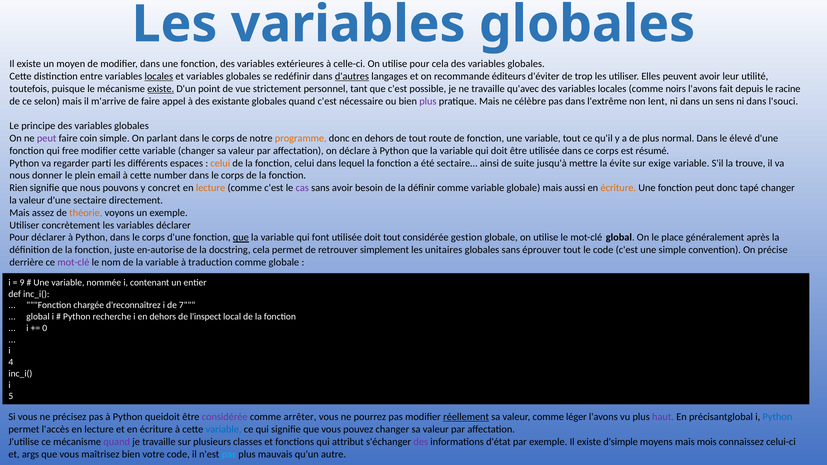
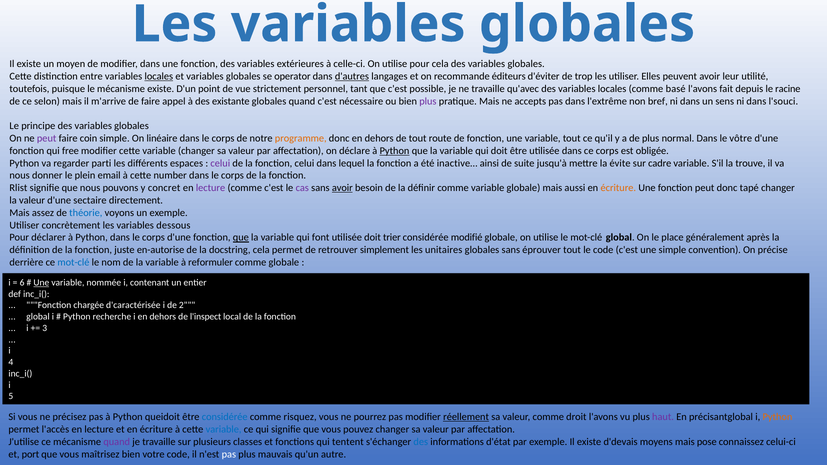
redéfinir: redéfinir -> operator
existe at (161, 89) underline: present -> none
noirs: noirs -> basé
célèbre: célèbre -> accepts
lent: lent -> bref
parlant: parlant -> linéaire
élevé: élevé -> vôtre
Python at (395, 151) underline: none -> present
résumé: résumé -> obligée
celui at (220, 163) colour: orange -> purple
sectaire…: sectaire… -> inactive…
exige: exige -> cadre
Rien: Rien -> Rlist
lecture at (211, 188) colour: orange -> purple
avoir at (342, 188) underline: none -> present
théorie colour: orange -> blue
variables déclarer: déclarer -> dessous
doit tout: tout -> trier
gestion: gestion -> modifié
mot-clé at (73, 262) colour: purple -> blue
traduction: traduction -> reformuler
9: 9 -> 6
Une at (41, 283) underline: none -> present
d'reconnaîtrez: d'reconnaîtrez -> d'caractérisée
7: 7 -> 2
0: 0 -> 3
considérée at (225, 417) colour: purple -> blue
arrêter: arrêter -> risquez
léger: léger -> droit
Python at (777, 417) colour: blue -> orange
attribut: attribut -> tentent
des at (421, 442) colour: purple -> blue
d'simple: d'simple -> d'devais
mois: mois -> pose
args: args -> port
pas at (229, 454) colour: light blue -> white
